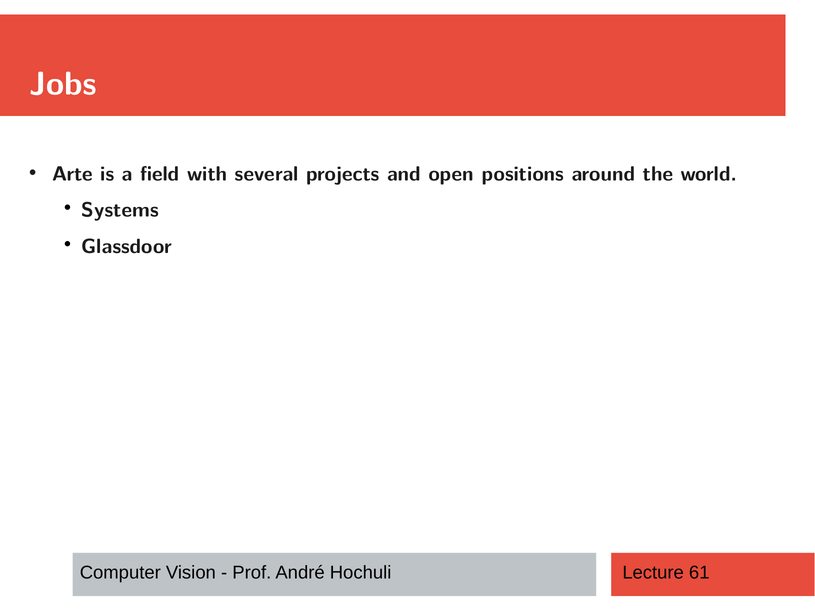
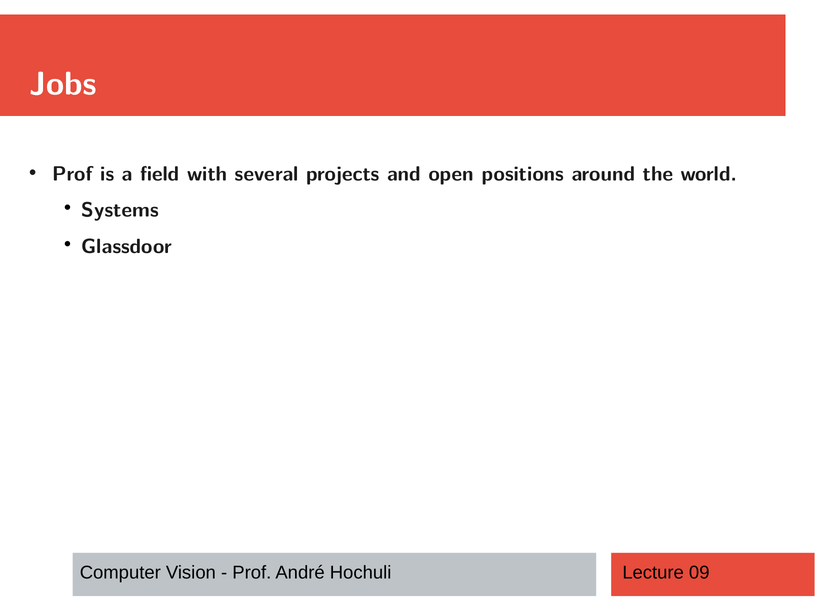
Arte at (73, 174): Arte -> Prof
61: 61 -> 09
